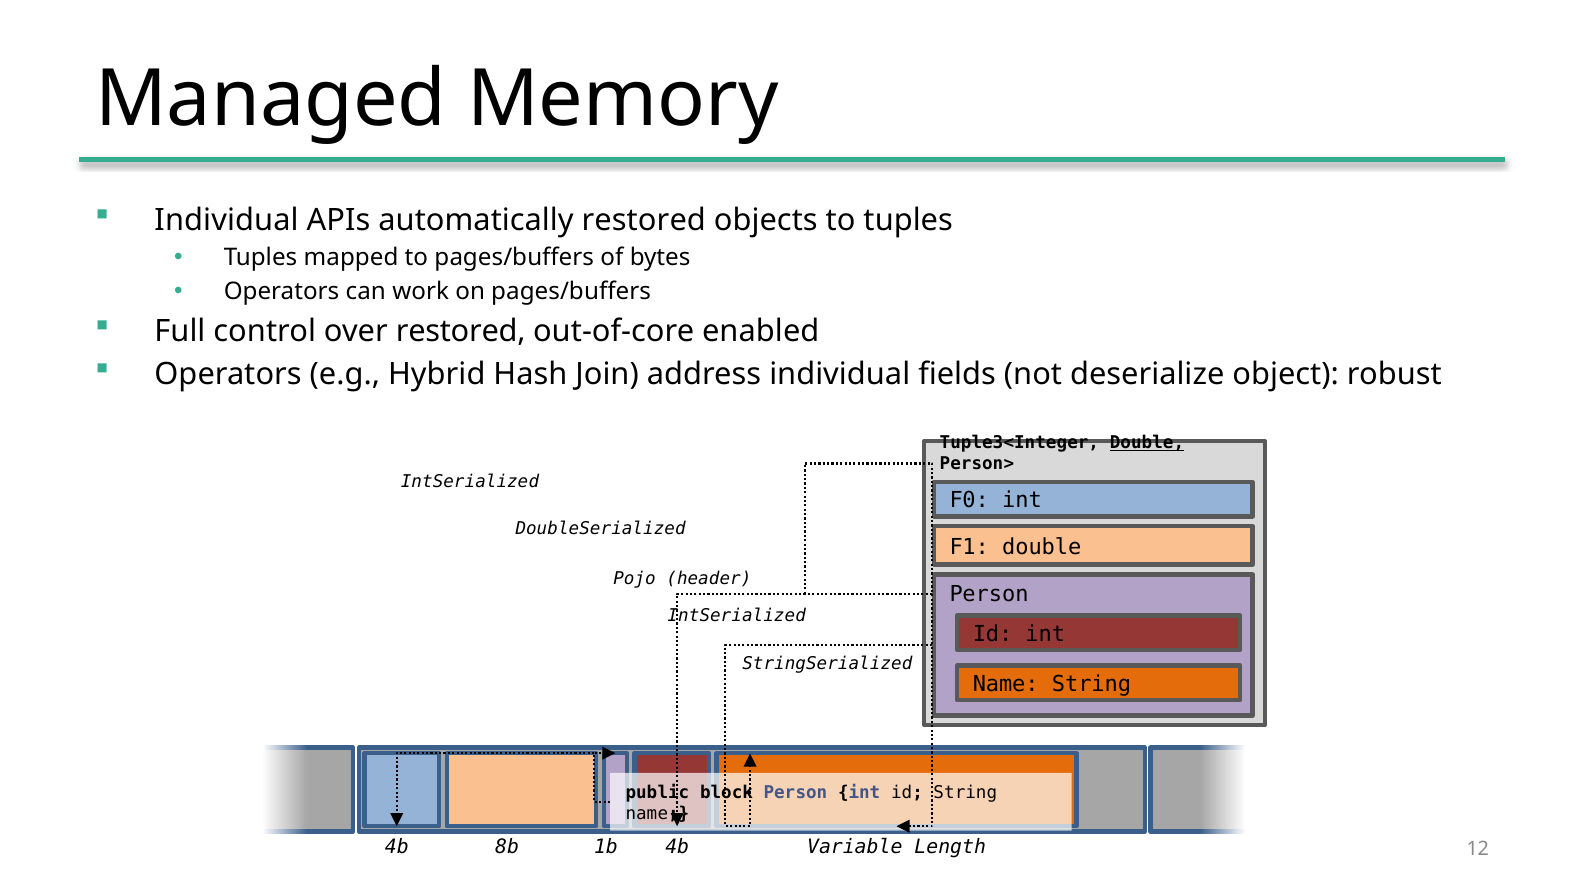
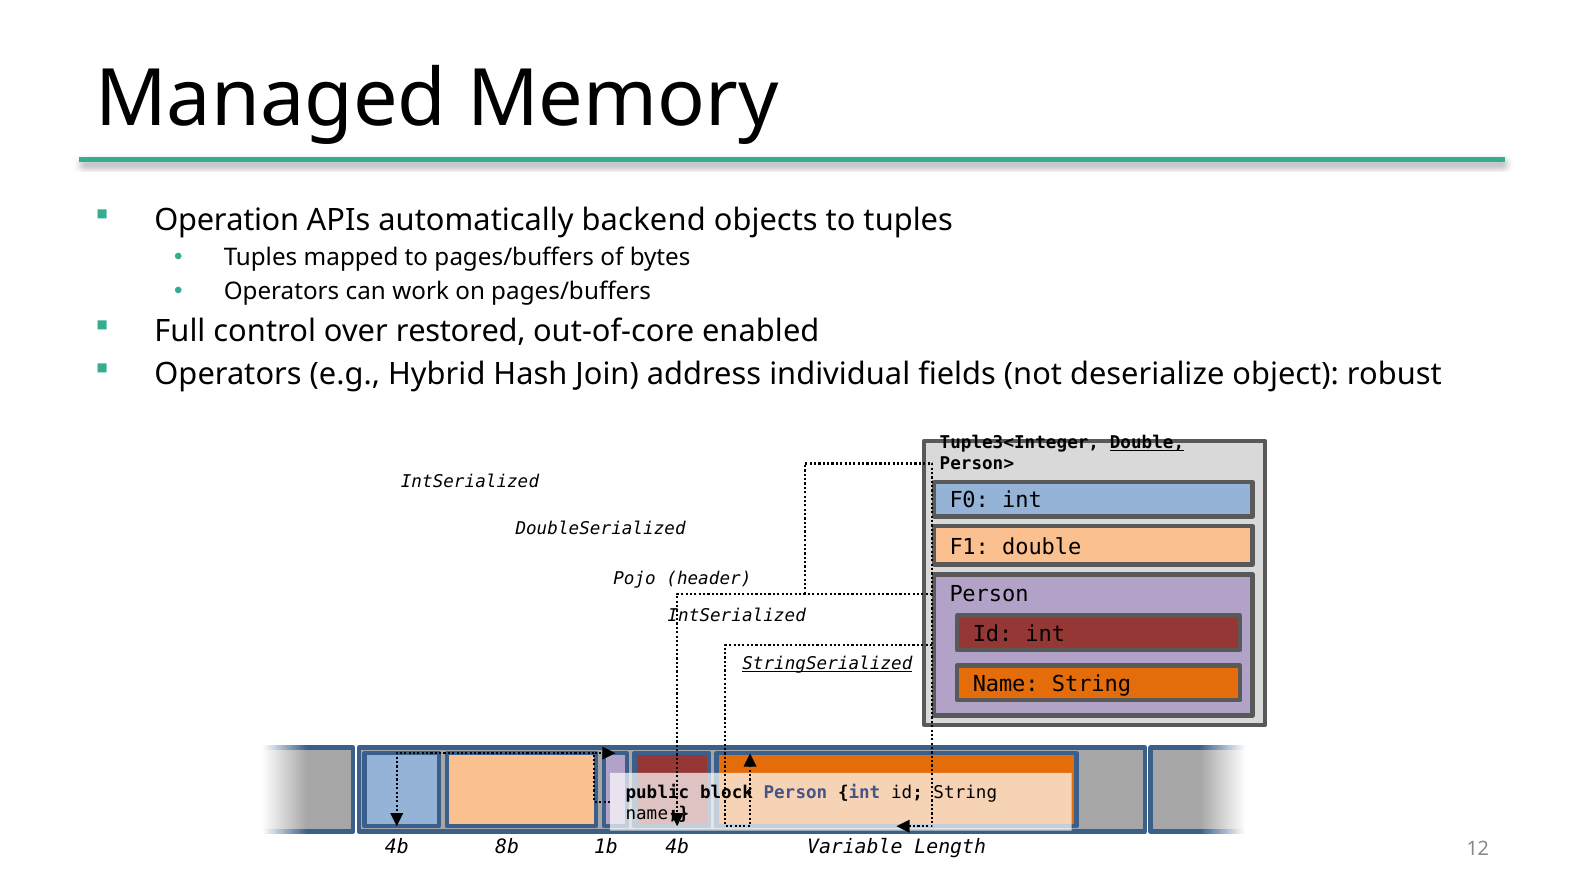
Individual at (227, 220): Individual -> Operation
automatically restored: restored -> backend
StringSerialized underline: none -> present
